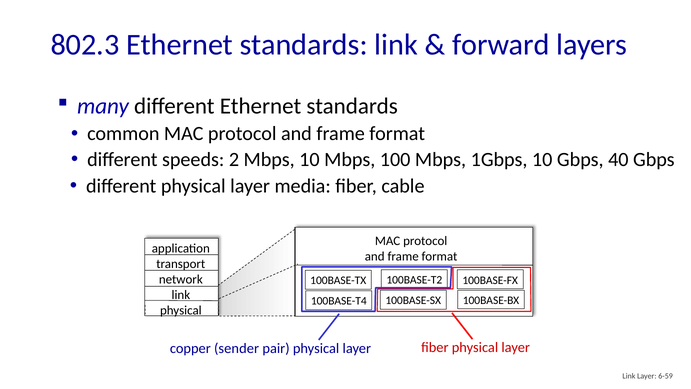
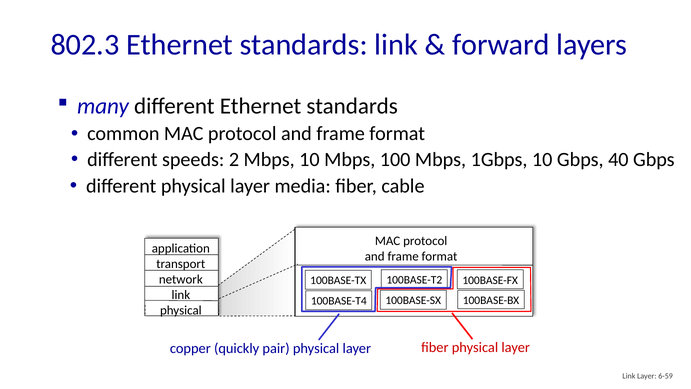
sender: sender -> quickly
